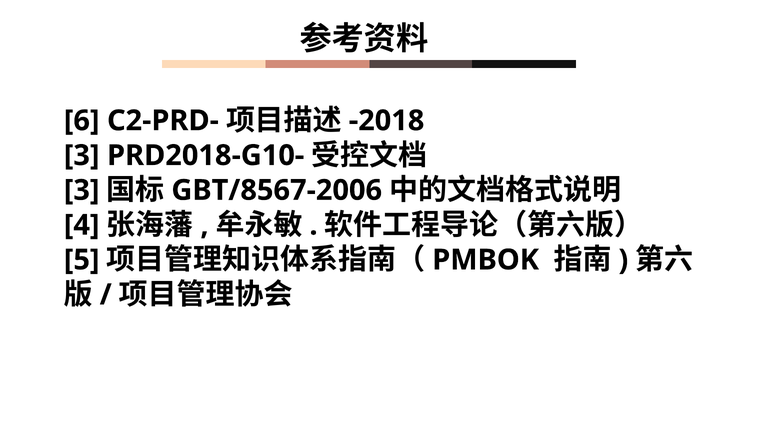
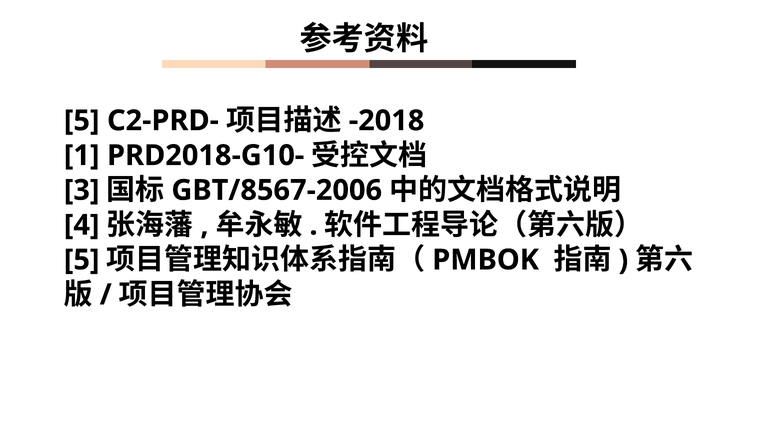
6 at (82, 121): 6 -> 5
3 at (82, 155): 3 -> 1
